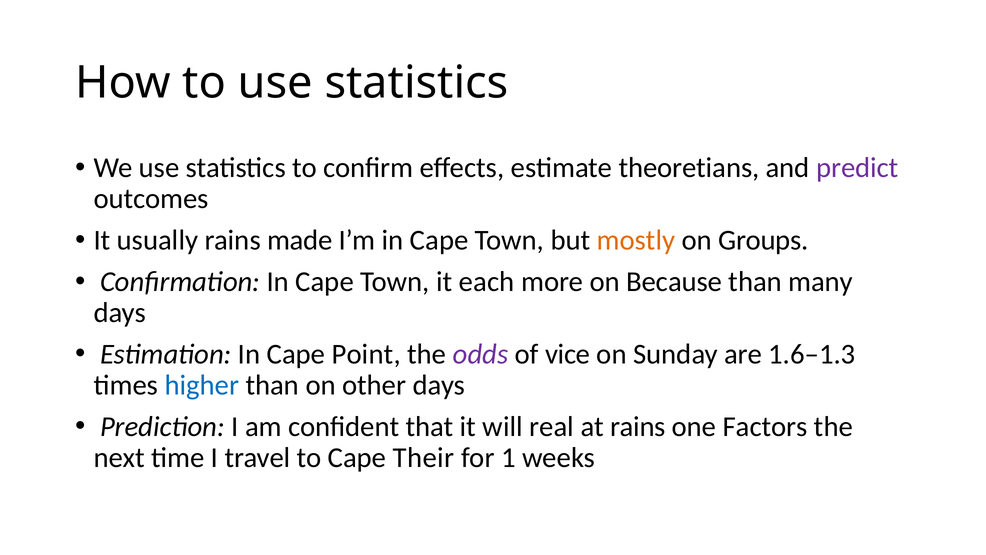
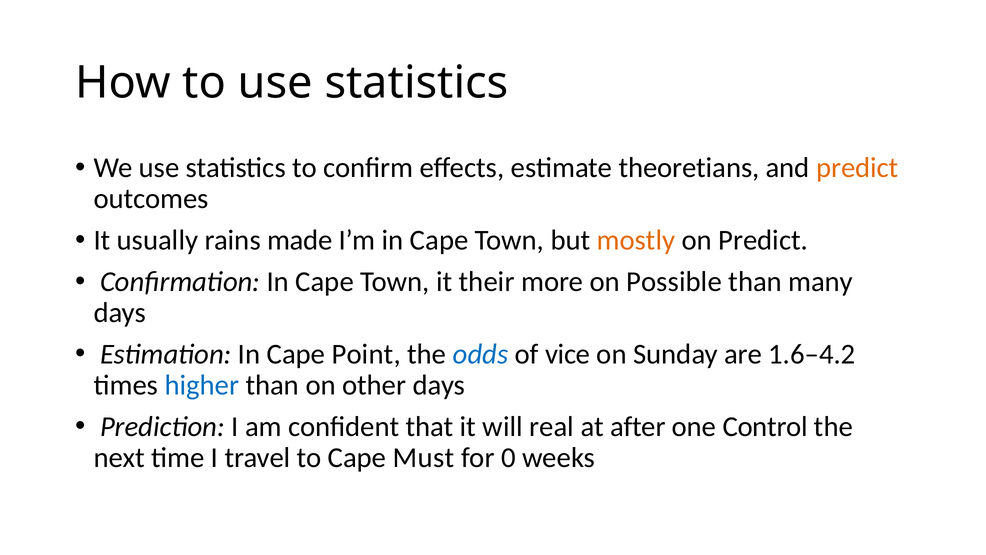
predict at (857, 168) colour: purple -> orange
on Groups: Groups -> Predict
each: each -> their
Because: Because -> Possible
odds colour: purple -> blue
1.6–1.3: 1.6–1.3 -> 1.6–4.2
at rains: rains -> after
Factors: Factors -> Control
Their: Their -> Must
1: 1 -> 0
